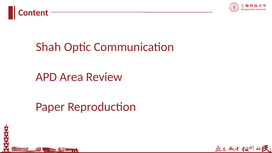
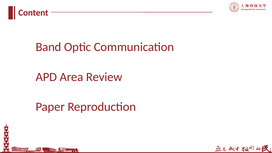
Shah: Shah -> Band
